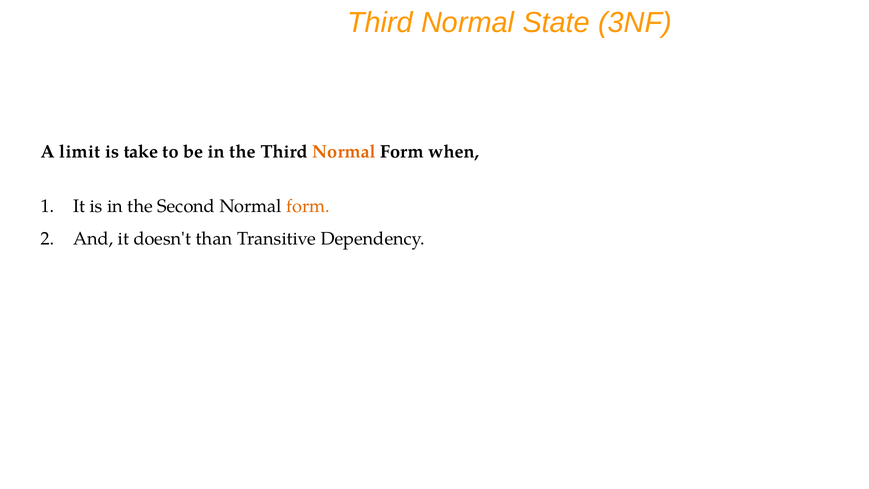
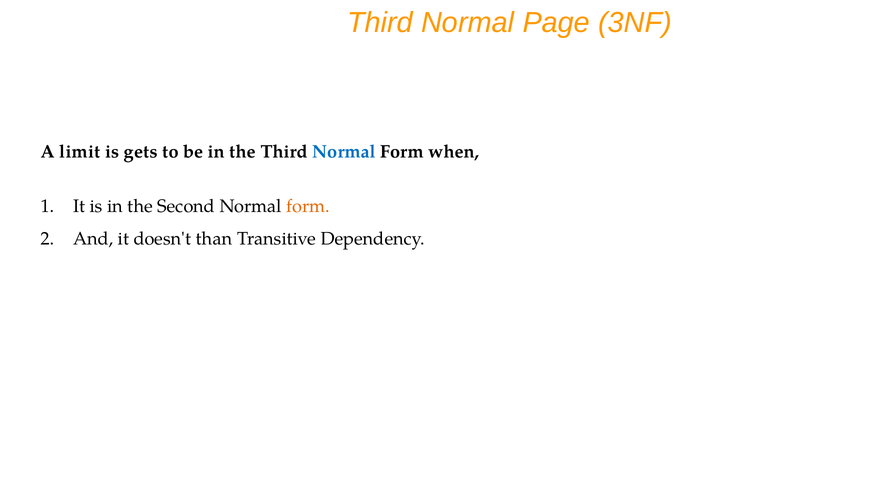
State: State -> Page
take: take -> gets
Normal at (344, 152) colour: orange -> blue
